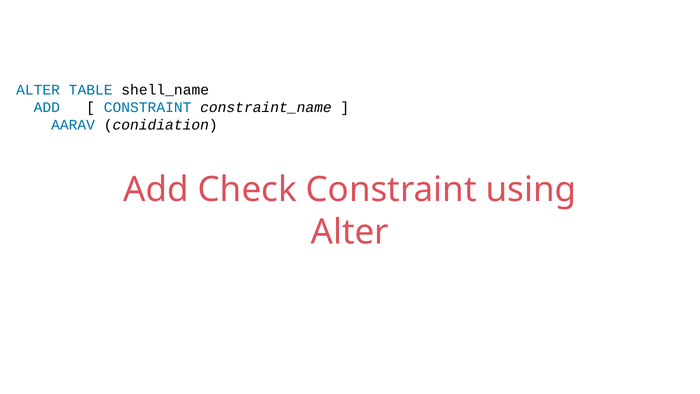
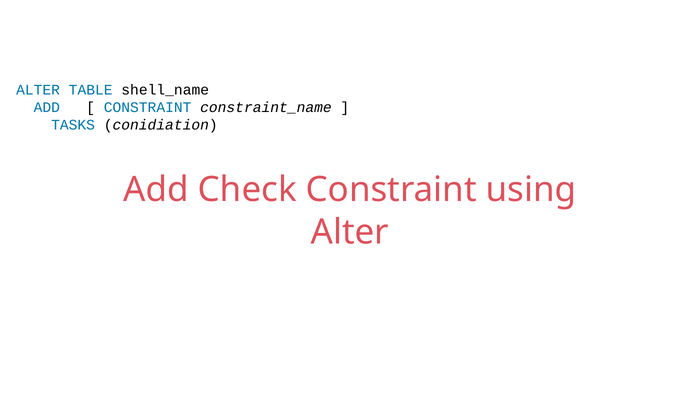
AARAV: AARAV -> TASKS
